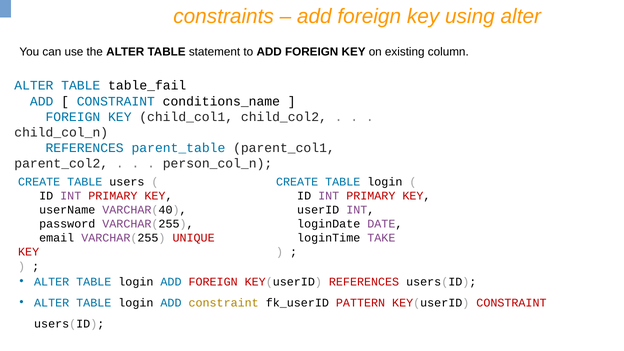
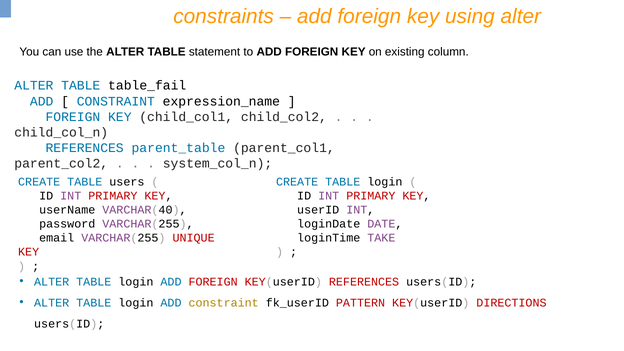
conditions_name: conditions_name -> expression_name
person_col_n: person_col_n -> system_col_n
KEY(userID CONSTRAINT: CONSTRAINT -> DIRECTIONS
